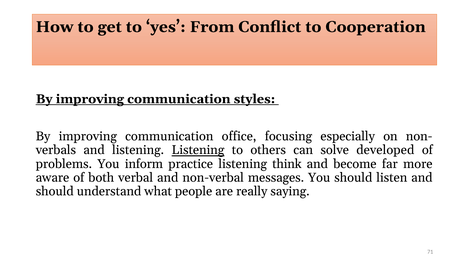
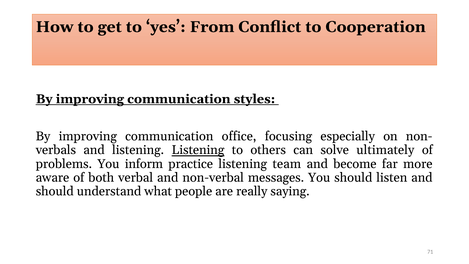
developed: developed -> ultimately
think: think -> team
